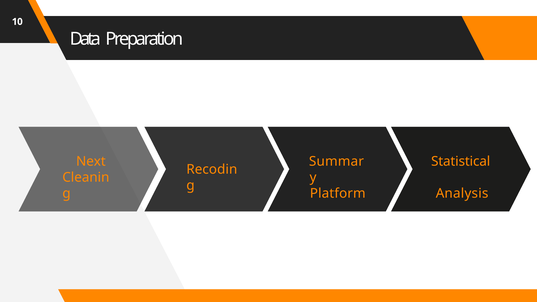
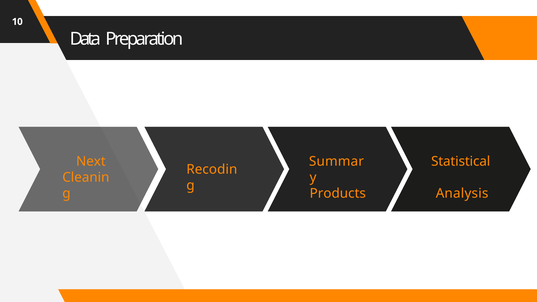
Platform: Platform -> Products
